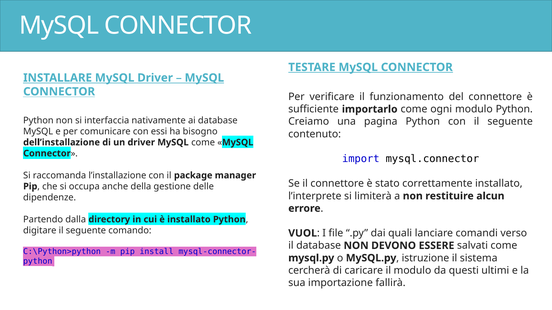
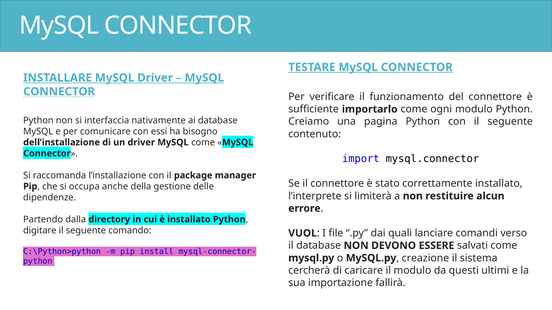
istruzione: istruzione -> creazione
